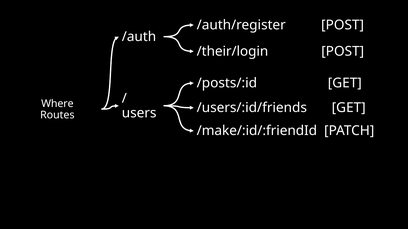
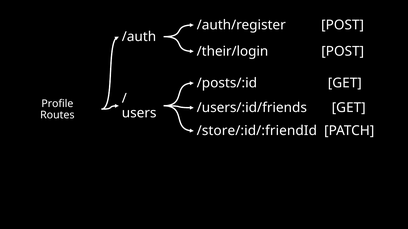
Where: Where -> Profile
/make/:id/:friendId: /make/:id/:friendId -> /store/:id/:friendId
